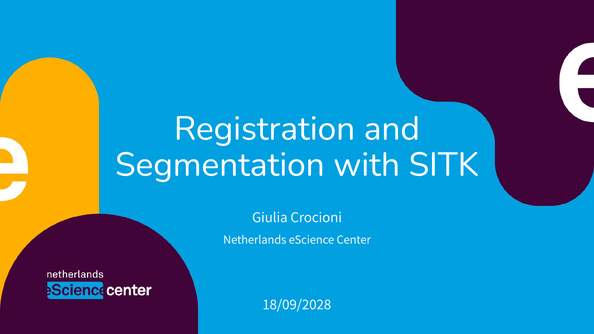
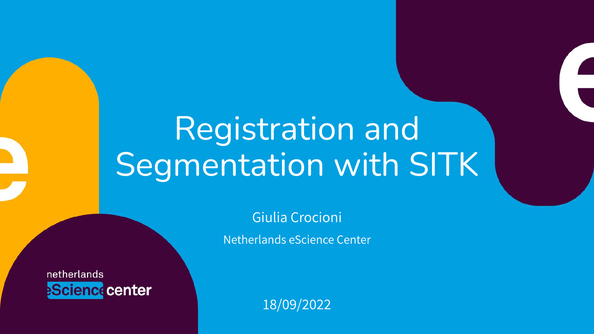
18/09/2028: 18/09/2028 -> 18/09/2022
